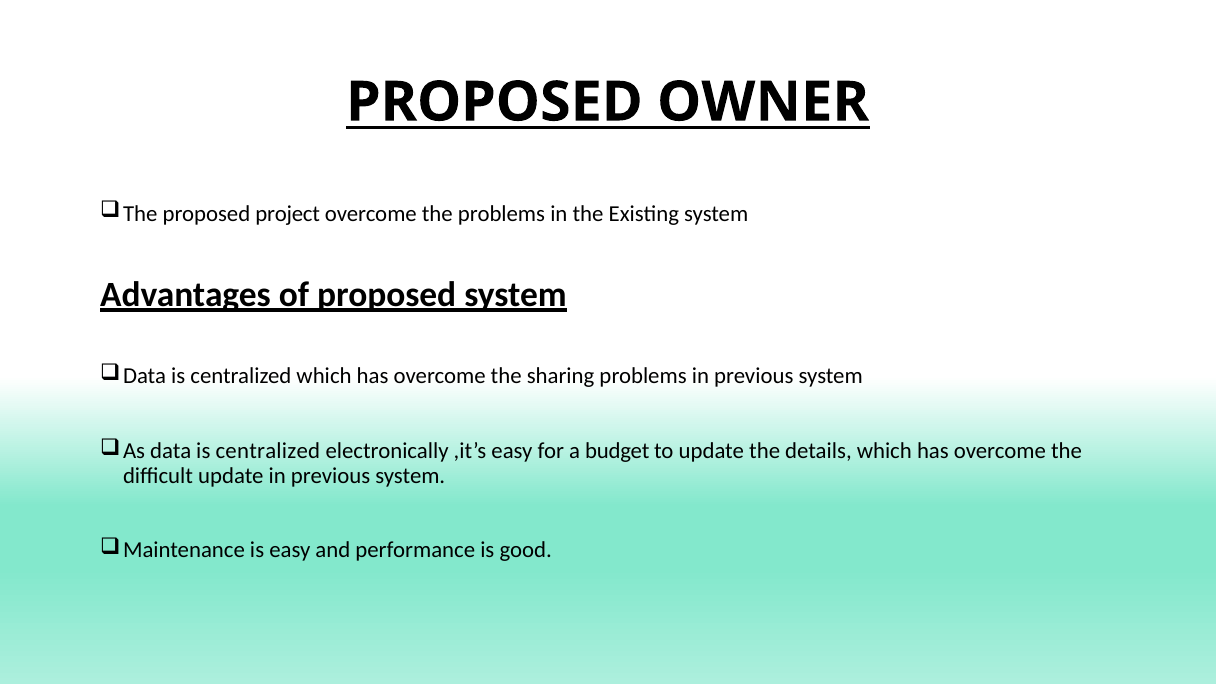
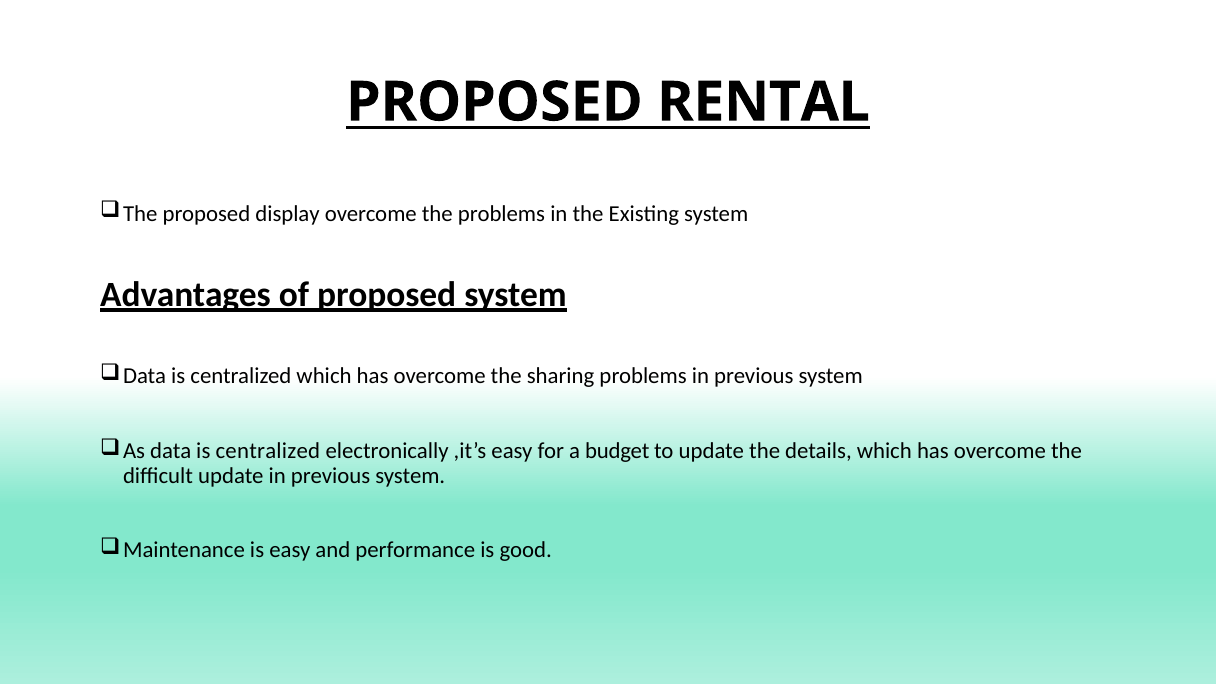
OWNER: OWNER -> RENTAL
project: project -> display
